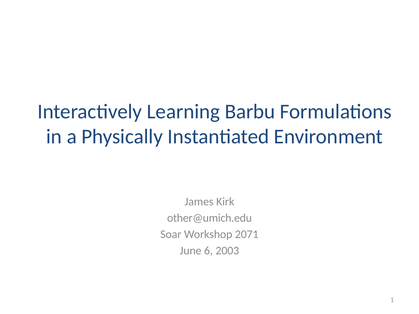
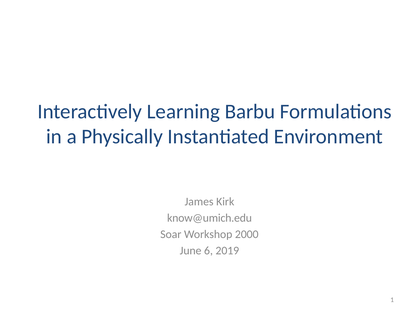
other@umich.edu: other@umich.edu -> know@umich.edu
2071: 2071 -> 2000
2003: 2003 -> 2019
